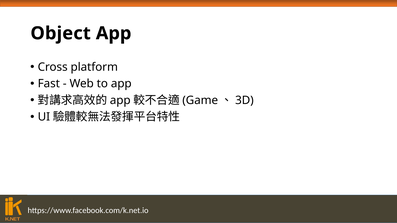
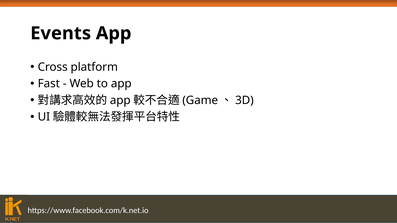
Object: Object -> Events
